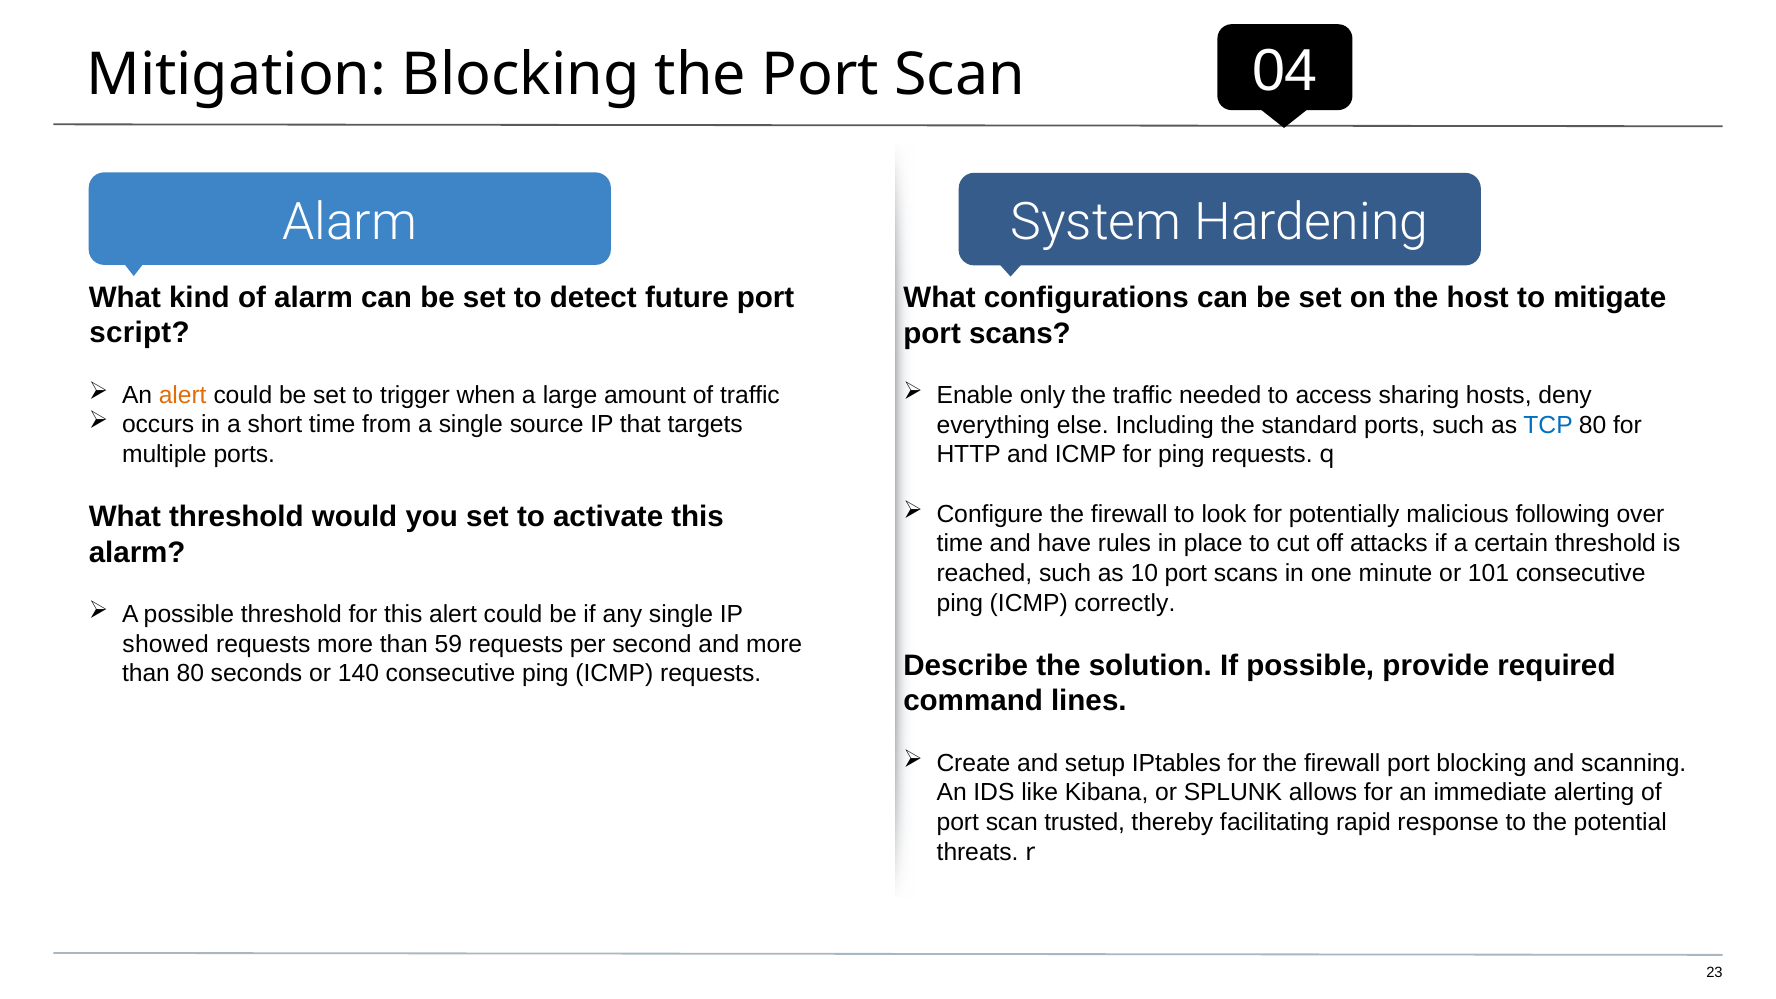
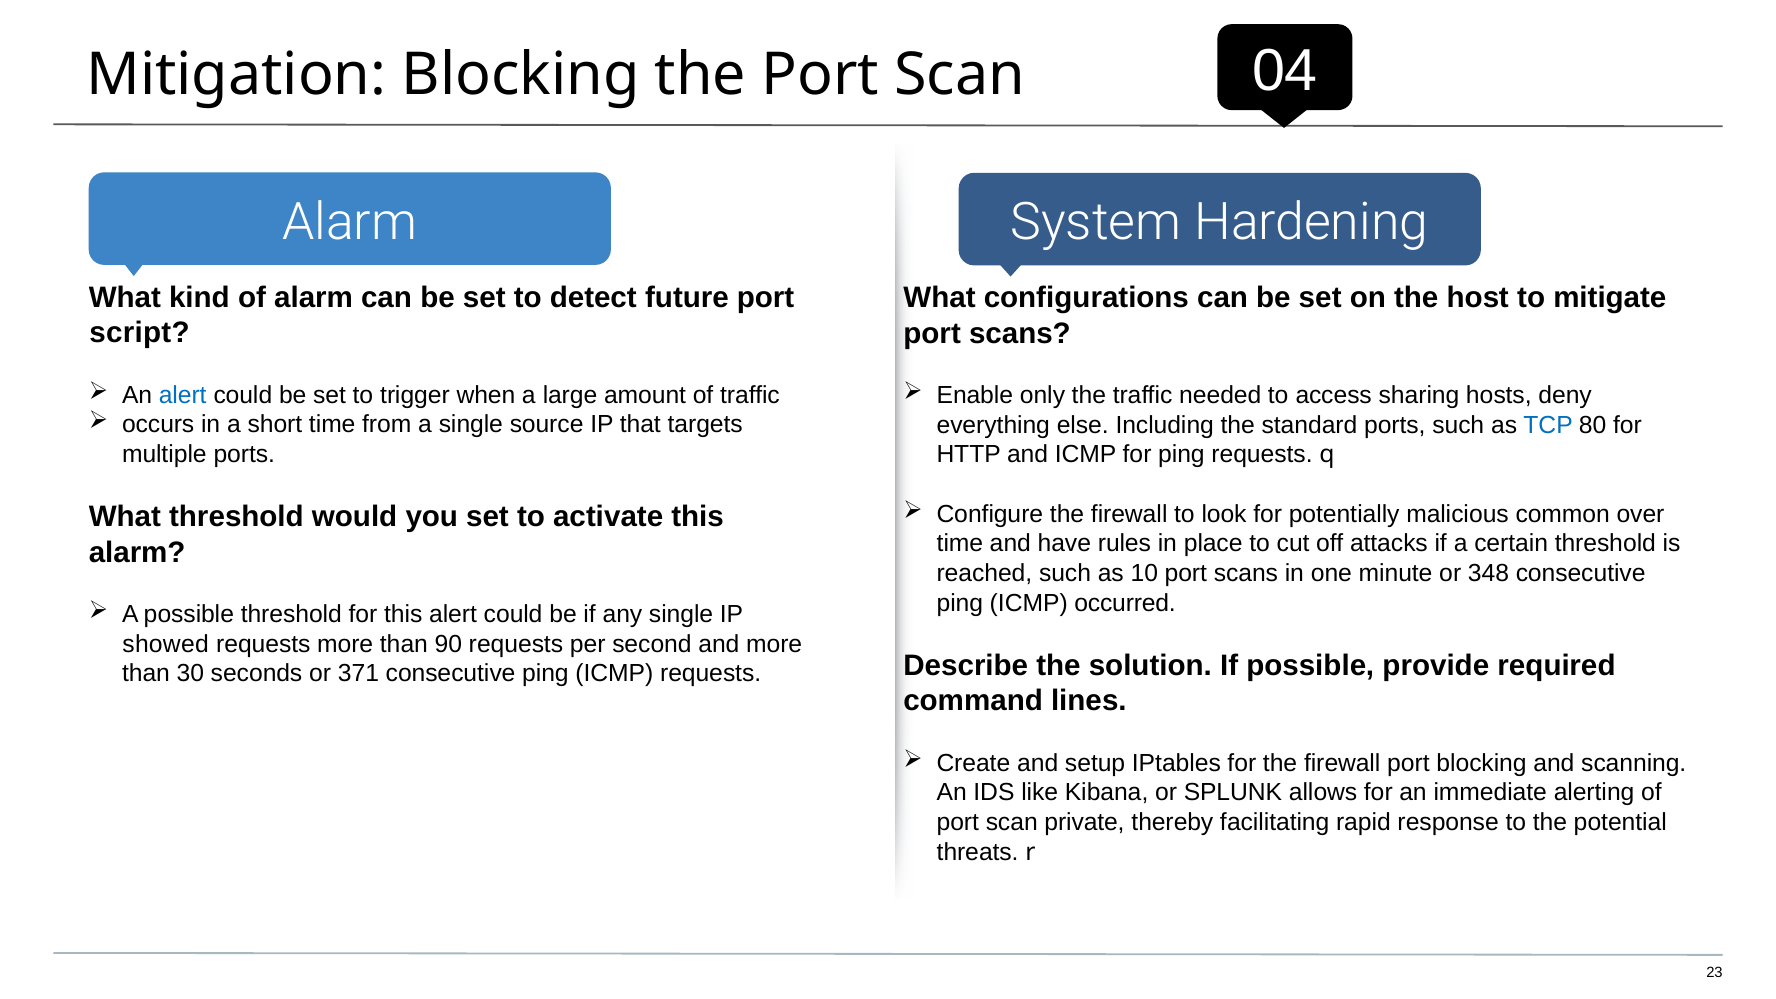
alert at (183, 395) colour: orange -> blue
following: following -> common
101: 101 -> 348
correctly: correctly -> occurred
59: 59 -> 90
than 80: 80 -> 30
140: 140 -> 371
trusted: trusted -> private
